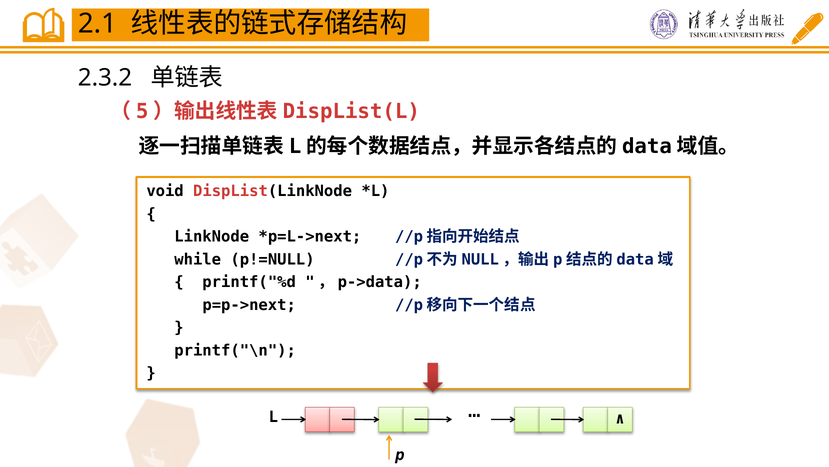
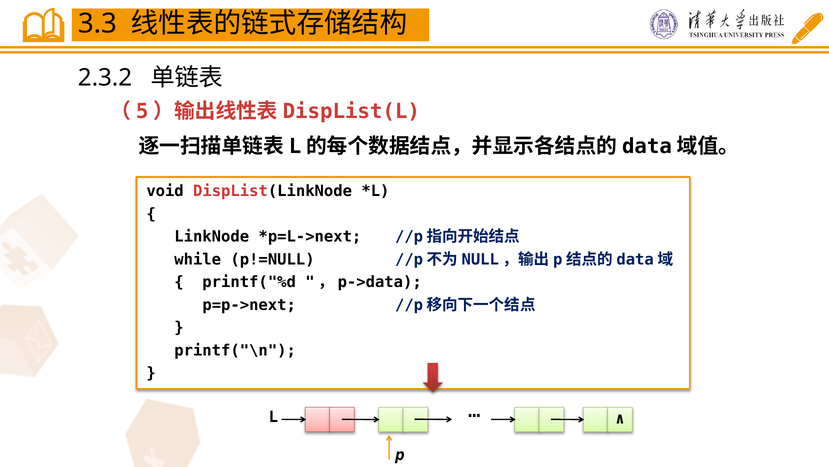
2.1: 2.1 -> 3.3
